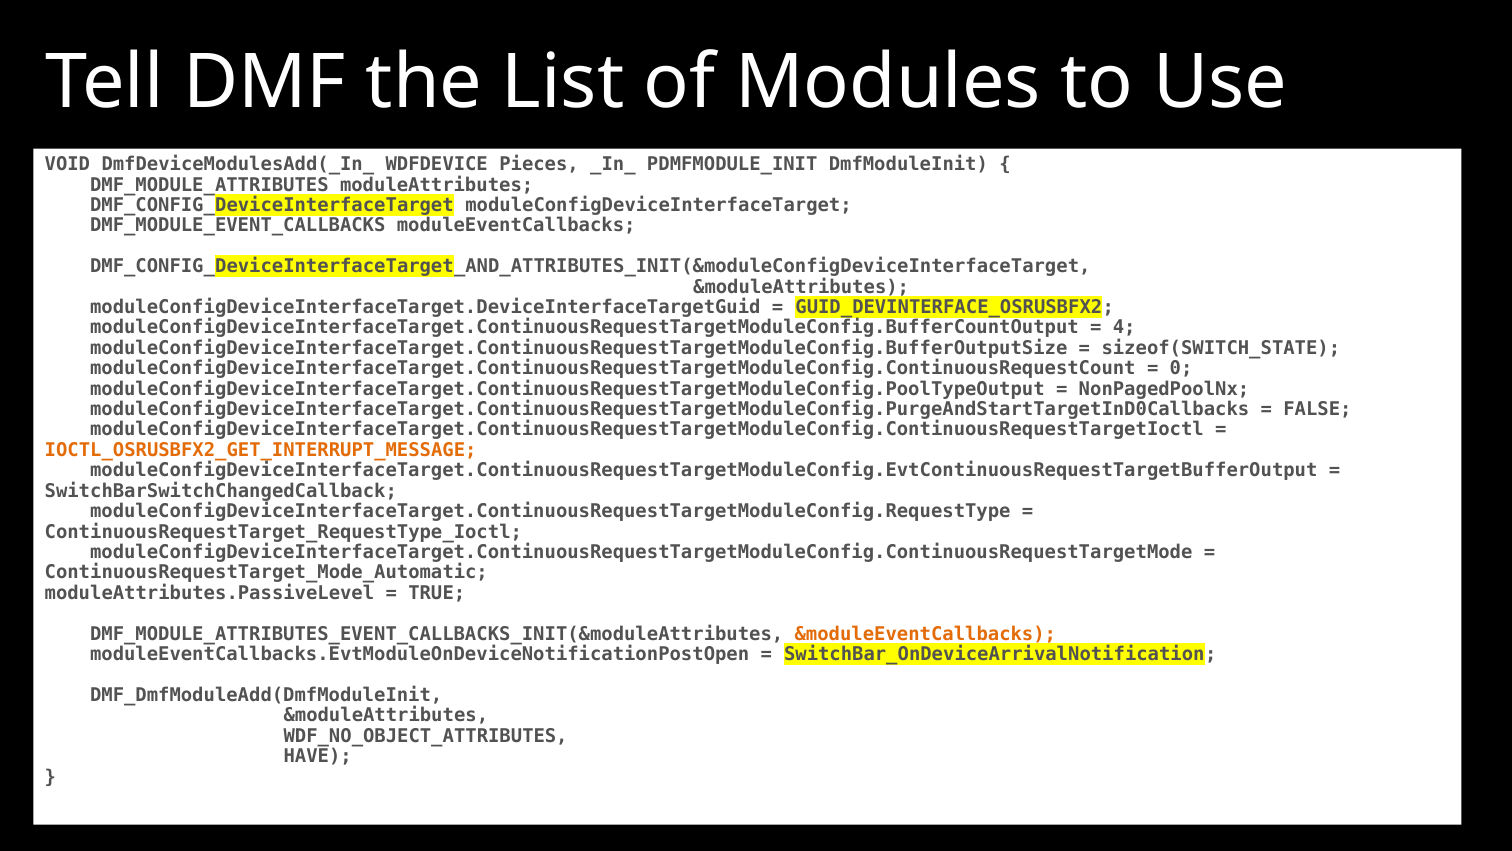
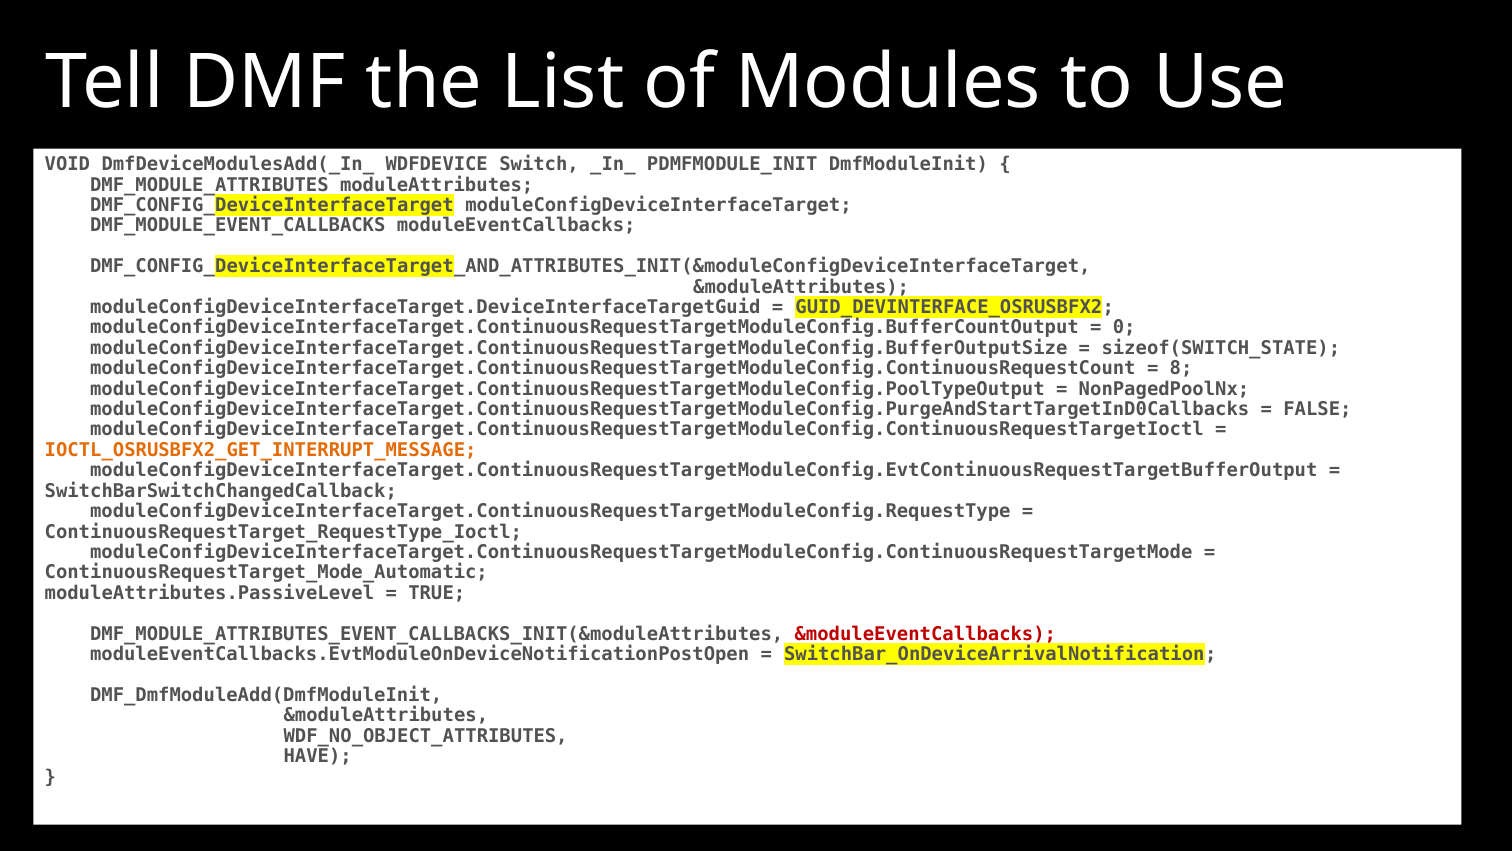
Pieces: Pieces -> Switch
4: 4 -> 0
0: 0 -> 8
&moduleEventCallbacks colour: orange -> red
